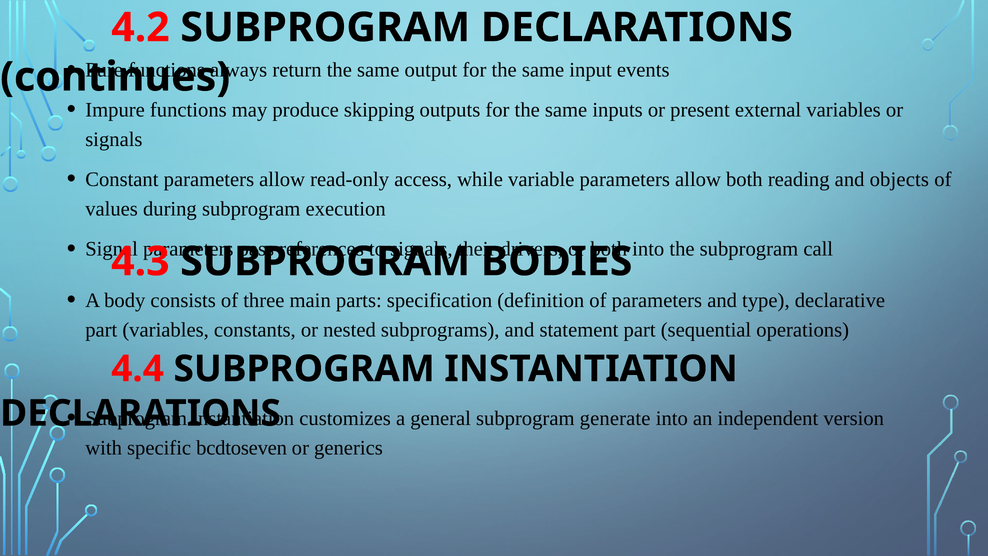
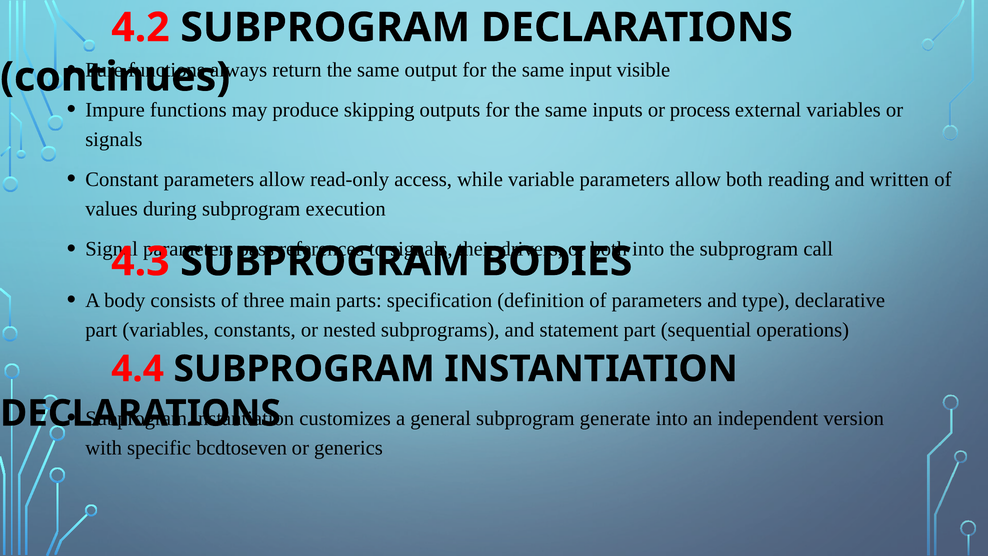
events: events -> visible
present: present -> process
objects: objects -> written
